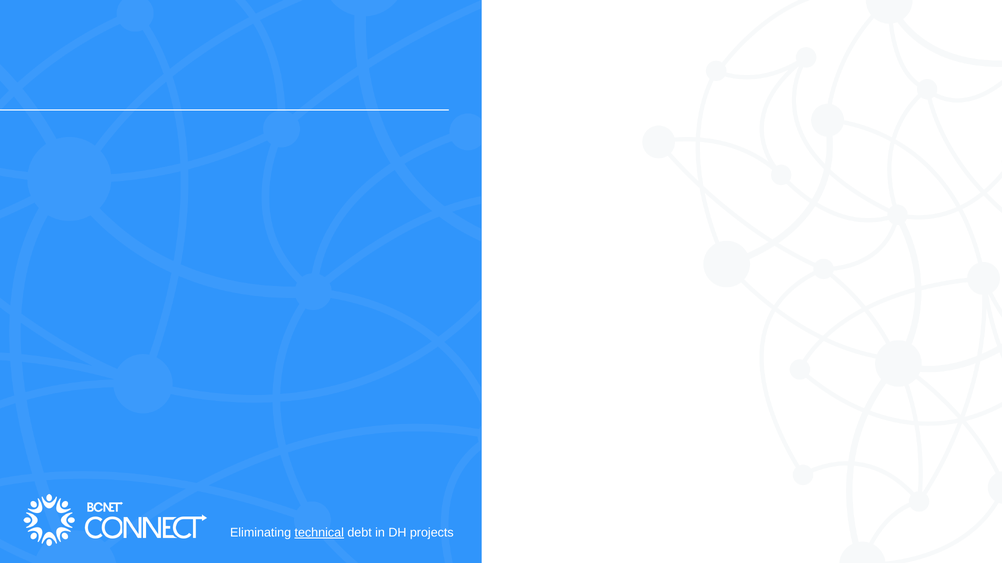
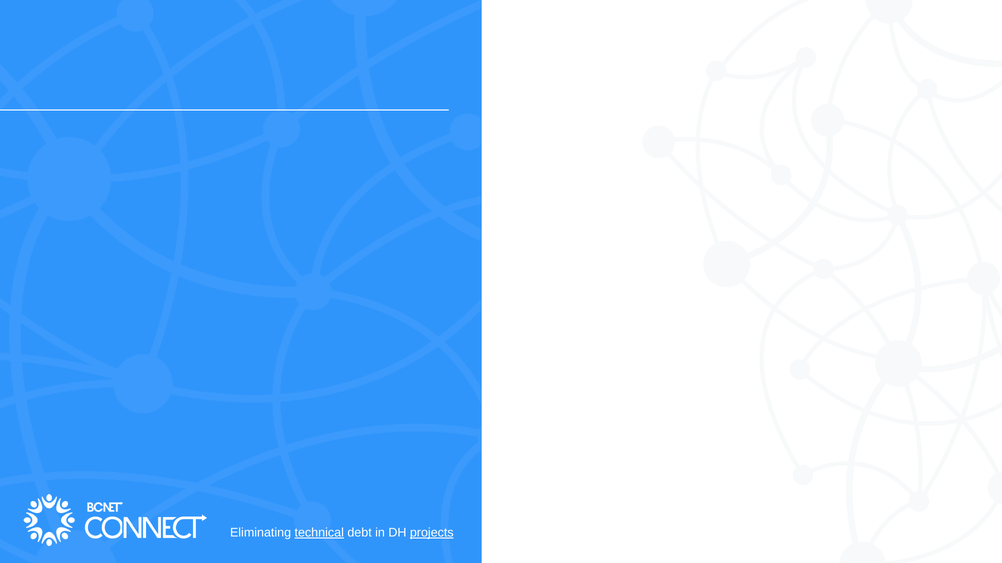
projects underline: none -> present
